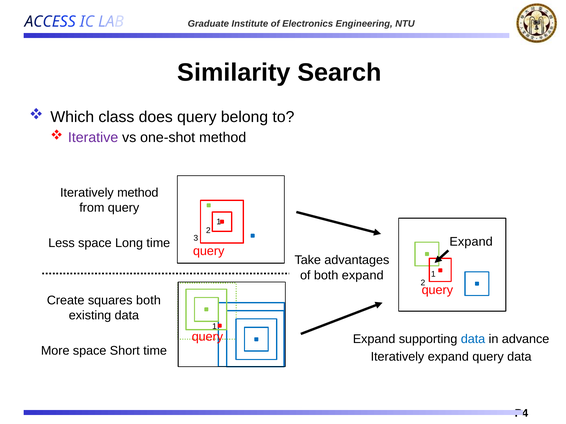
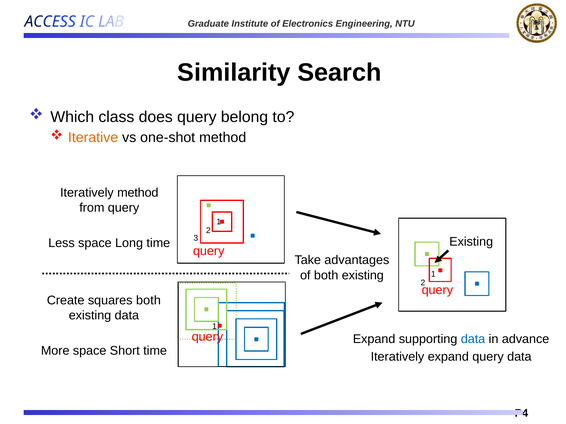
Iterative colour: purple -> orange
Expand at (471, 242): Expand -> Existing
of both expand: expand -> existing
